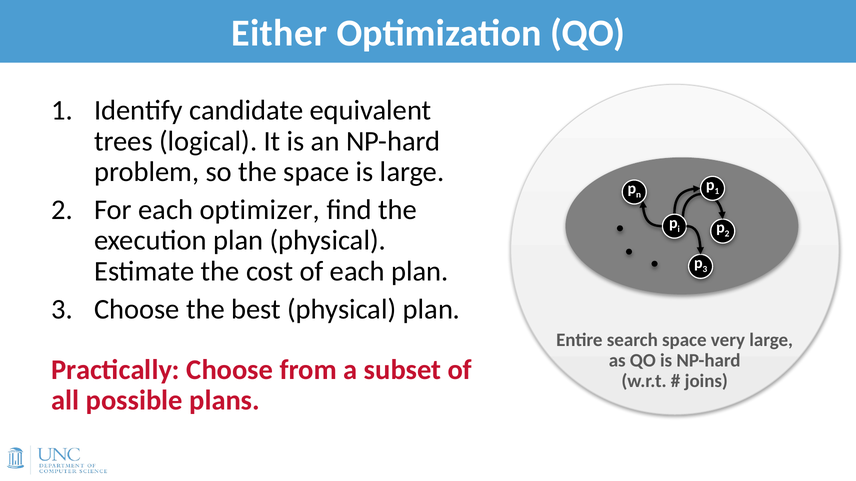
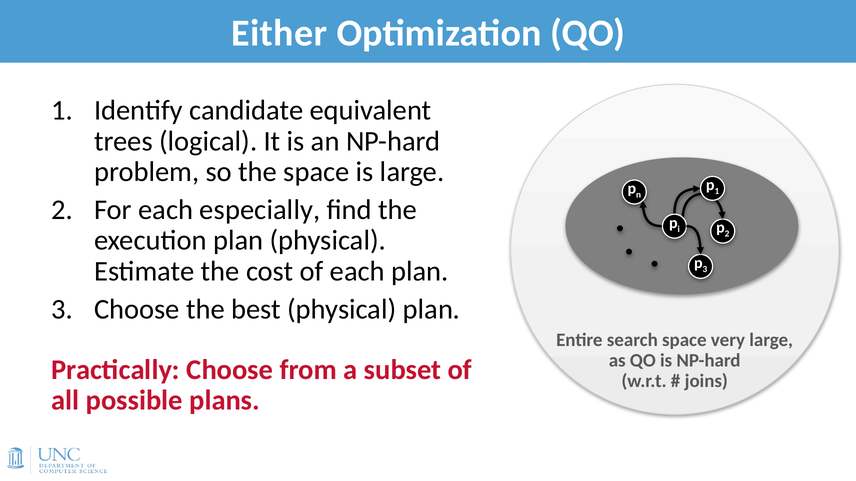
optimizer: optimizer -> especially
